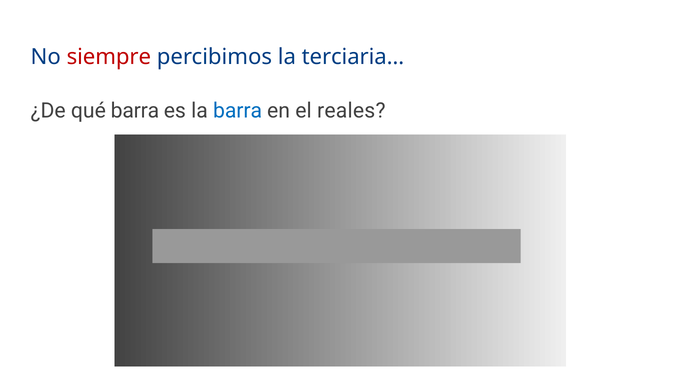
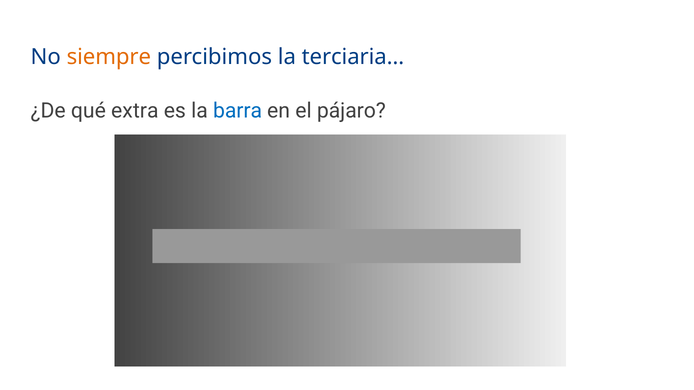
siempre colour: red -> orange
qué barra: barra -> extra
reales: reales -> pájaro
